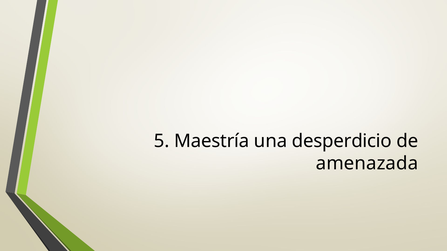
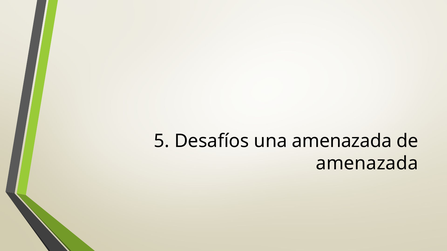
Maestría: Maestría -> Desafíos
una desperdicio: desperdicio -> amenazada
